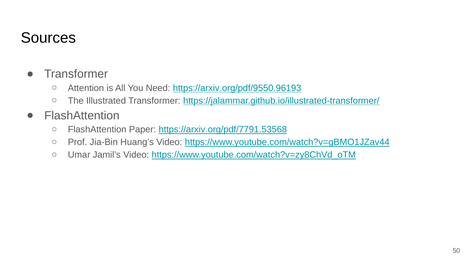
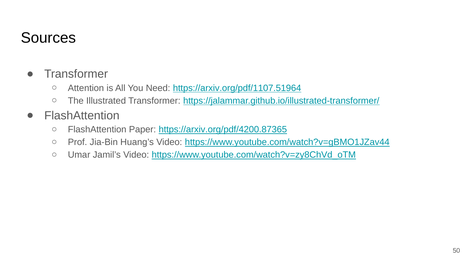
https://arxiv.org/pdf/9550.96193: https://arxiv.org/pdf/9550.96193 -> https://arxiv.org/pdf/1107.51964
https://arxiv.org/pdf/7791.53568: https://arxiv.org/pdf/7791.53568 -> https://arxiv.org/pdf/4200.87365
